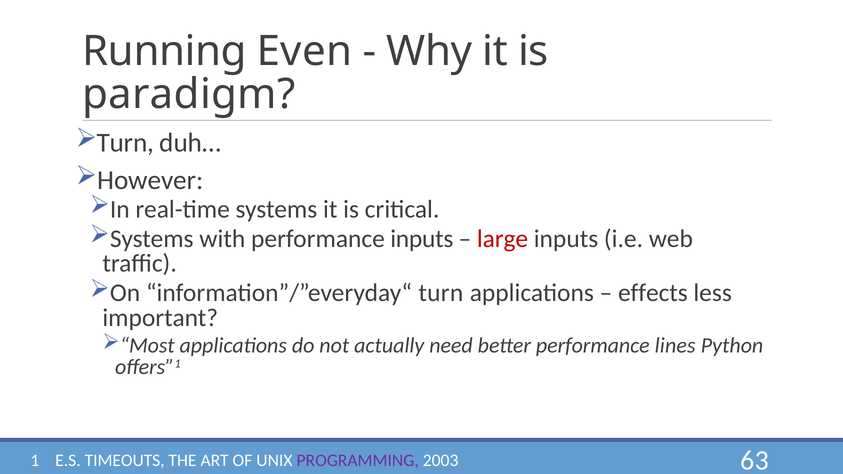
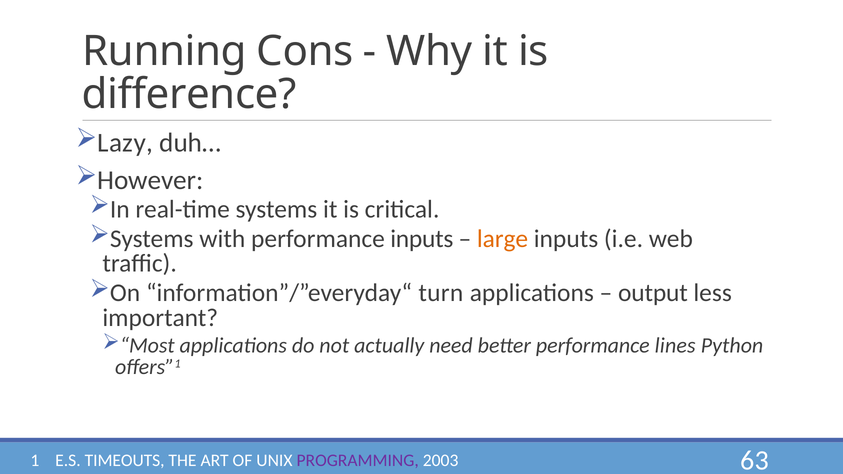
Even: Even -> Cons
paradigm: paradigm -> difference
Turn at (125, 143): Turn -> Lazy
large colour: red -> orange
effects: effects -> output
